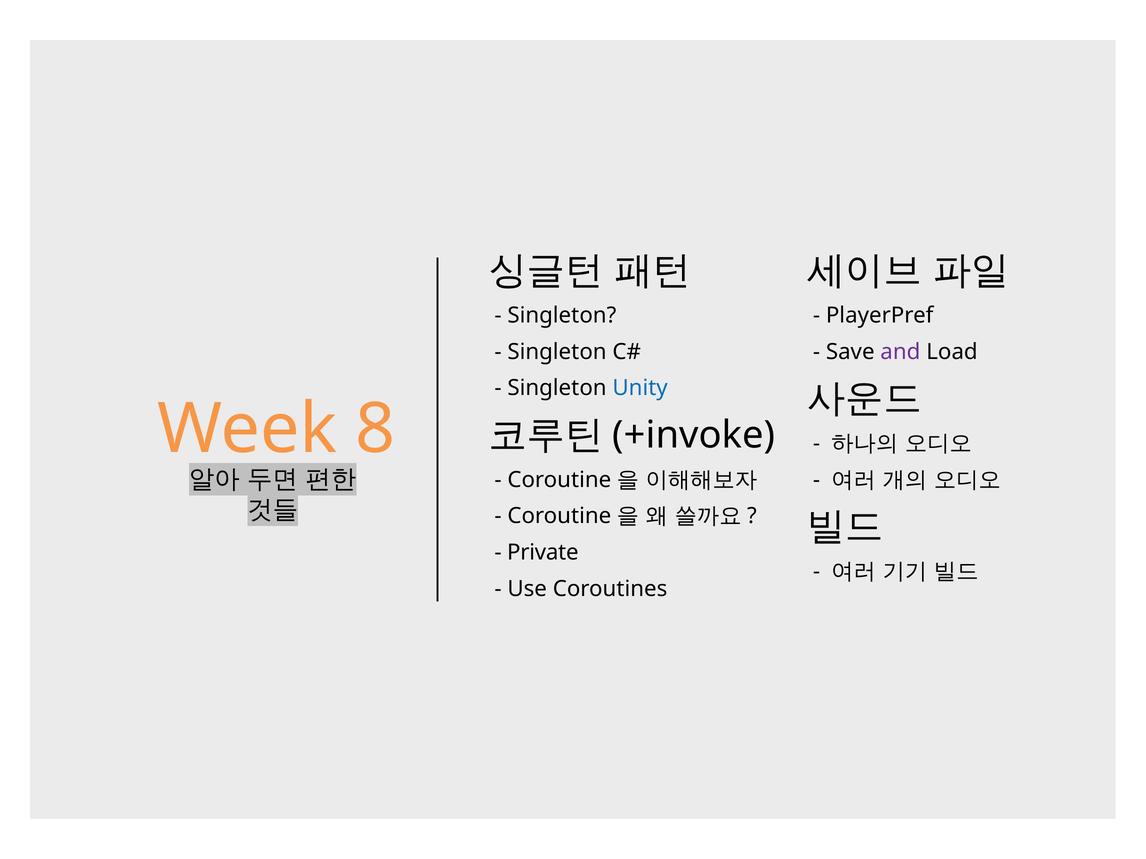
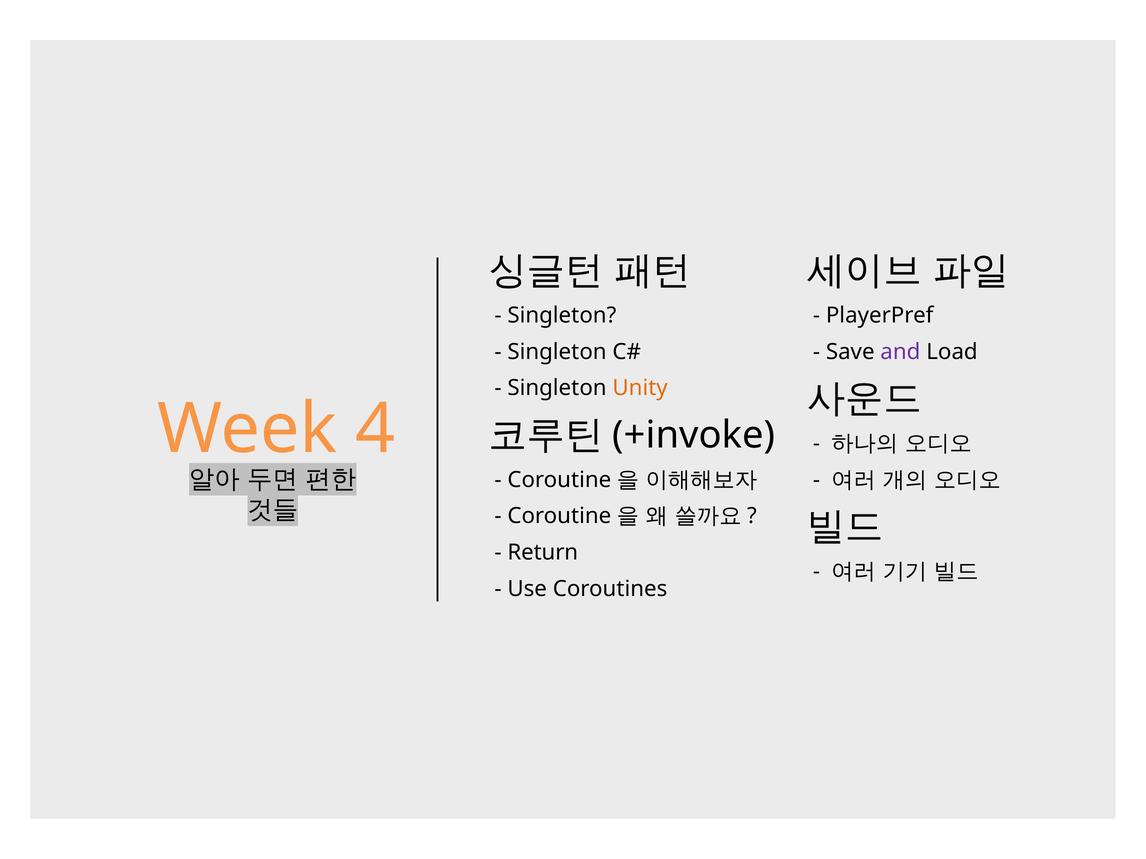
Unity colour: blue -> orange
8: 8 -> 4
Private: Private -> Return
